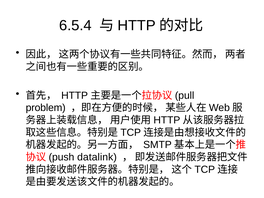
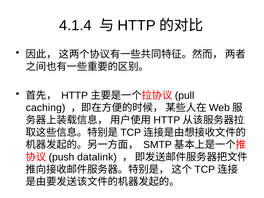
6.5.4: 6.5.4 -> 4.1.4
problem: problem -> caching
